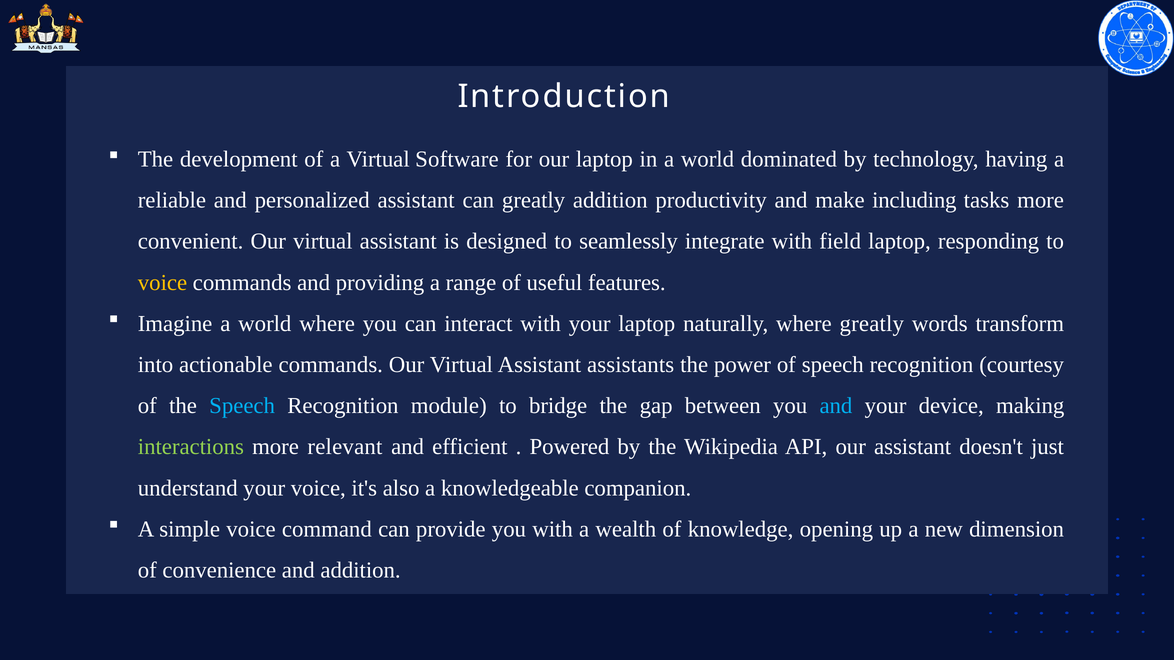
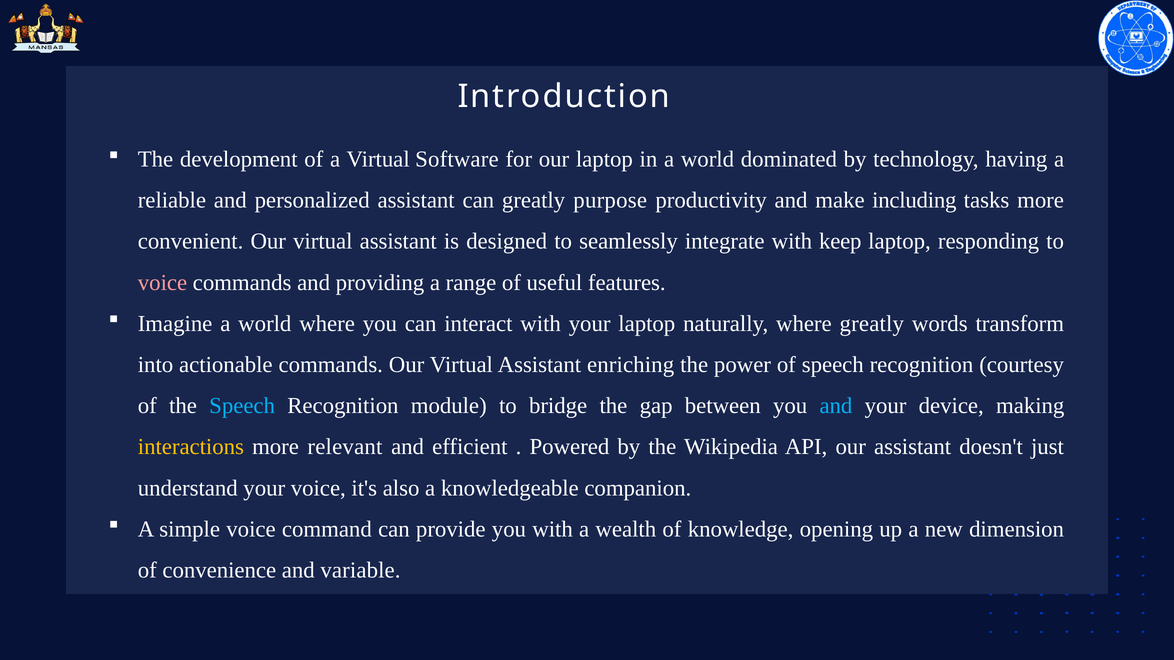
greatly addition: addition -> purpose
field: field -> keep
voice at (162, 283) colour: yellow -> pink
assistants: assistants -> enriching
interactions colour: light green -> yellow
and addition: addition -> variable
